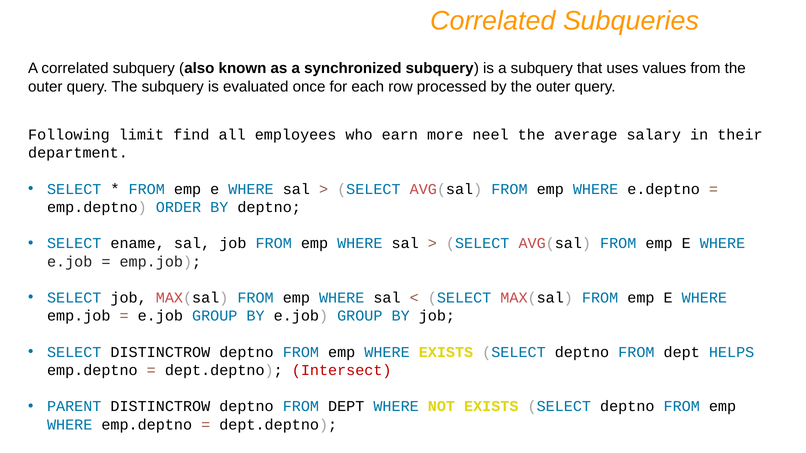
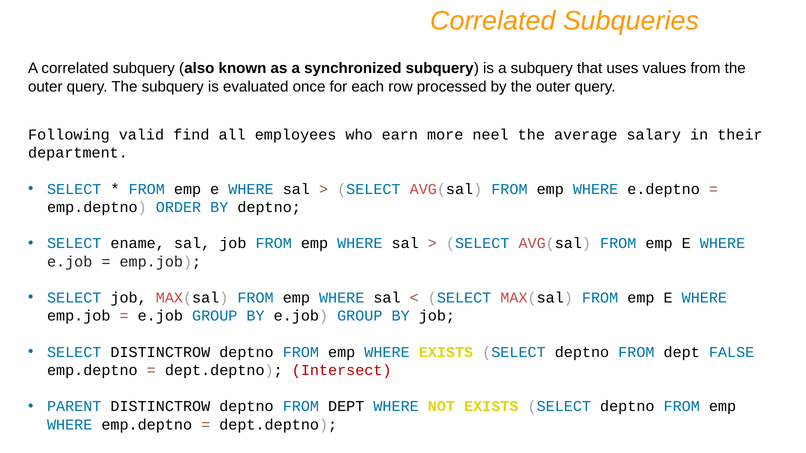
limit: limit -> valid
HELPS: HELPS -> FALSE
